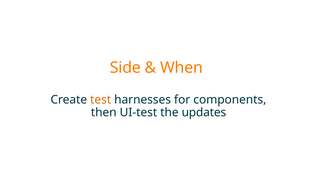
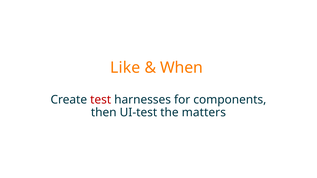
Side: Side -> Like
test colour: orange -> red
updates: updates -> matters
